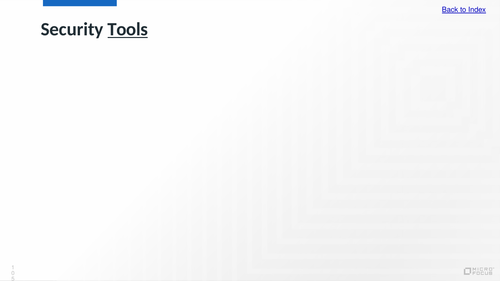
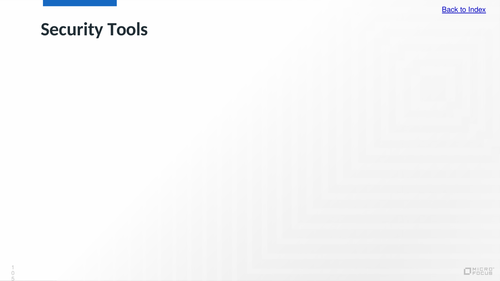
Tools underline: present -> none
